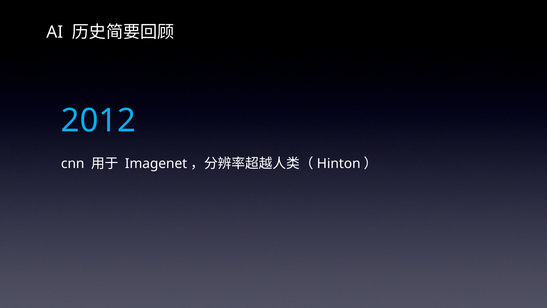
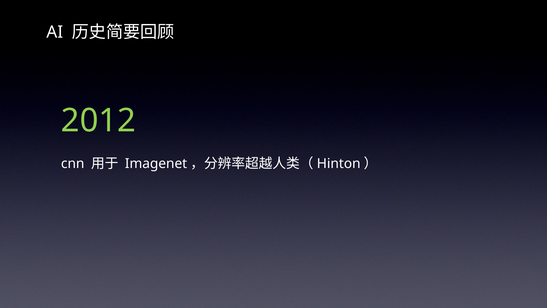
2012 colour: light blue -> light green
